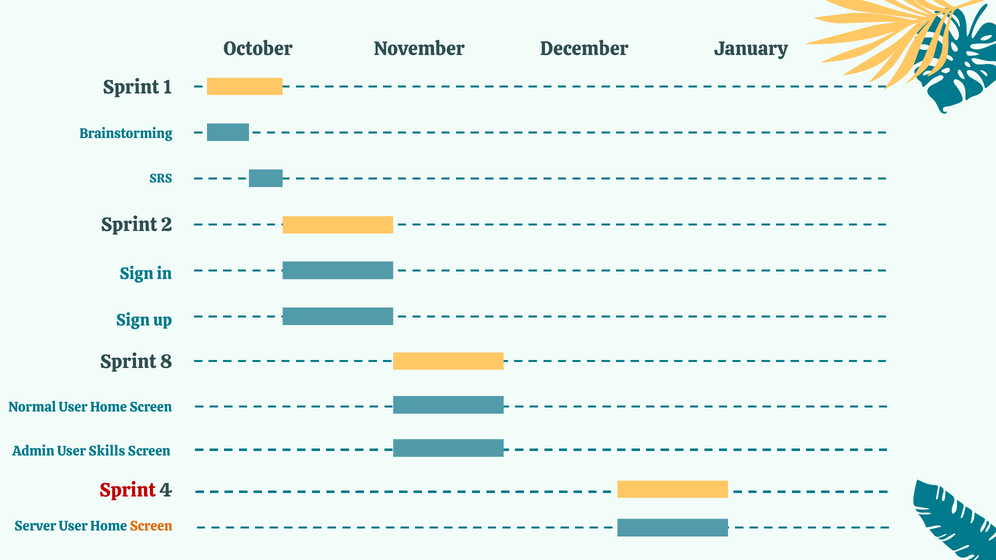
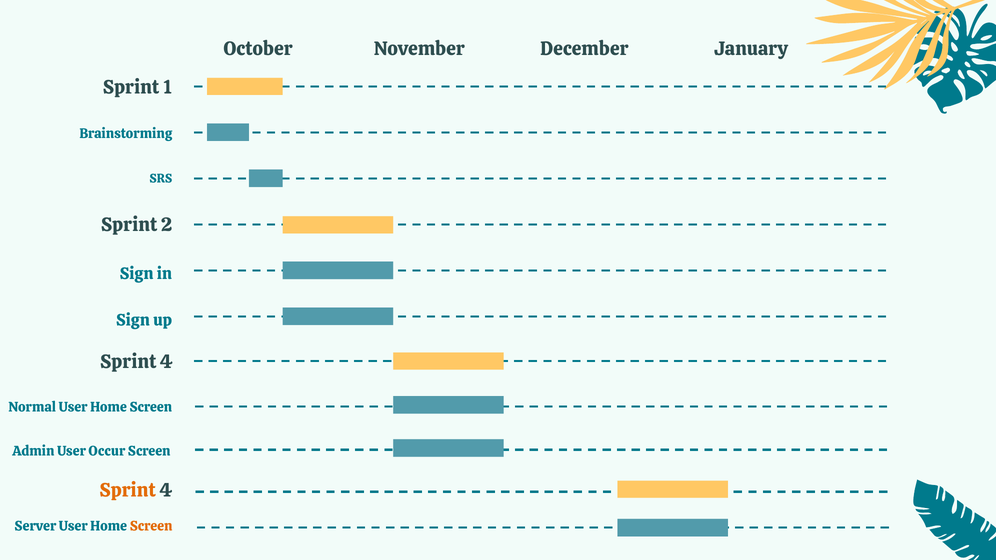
8 at (166, 362): 8 -> 4
Skills: Skills -> Occur
Sprint at (128, 490) colour: red -> orange
